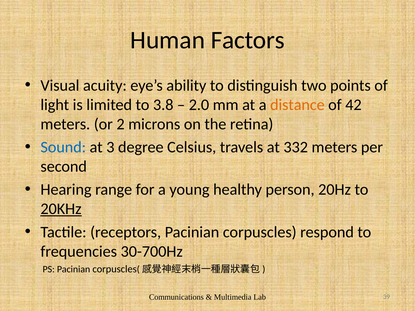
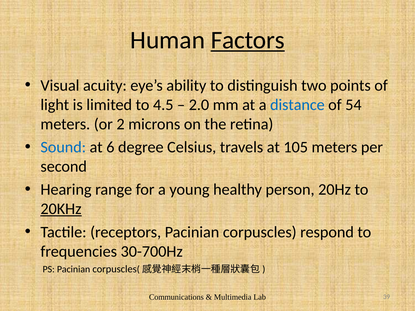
Factors underline: none -> present
3.8: 3.8 -> 4.5
distance colour: orange -> blue
42: 42 -> 54
3: 3 -> 6
332: 332 -> 105
